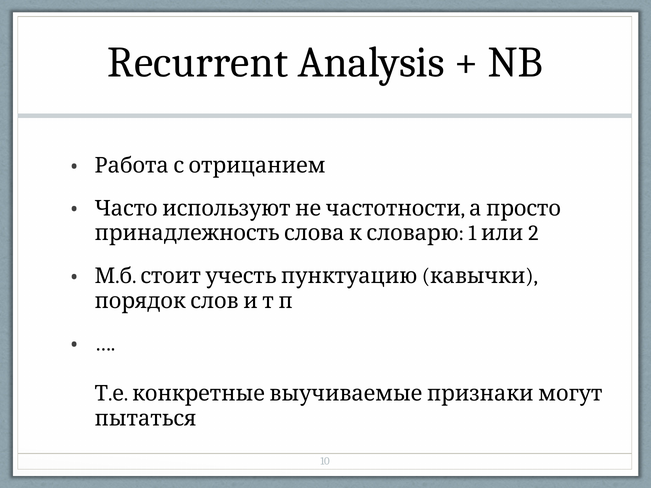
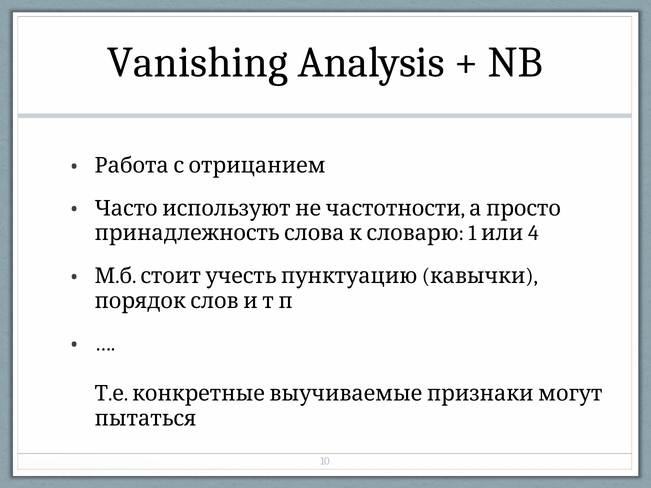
Recurrent: Recurrent -> Vanishing
2: 2 -> 4
